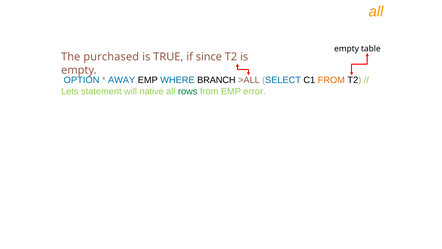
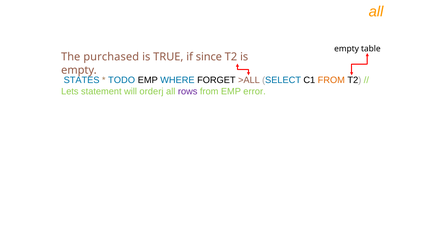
OPTION: OPTION -> STATES
AWAY: AWAY -> TODO
BRANCH: BRANCH -> FORGET
native: native -> orderj
rows colour: green -> purple
